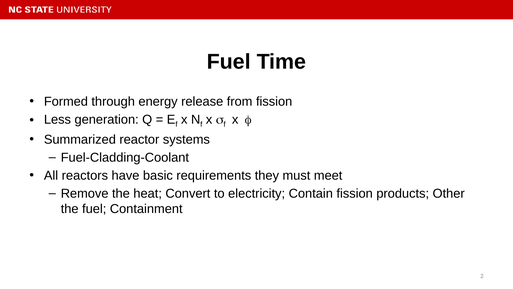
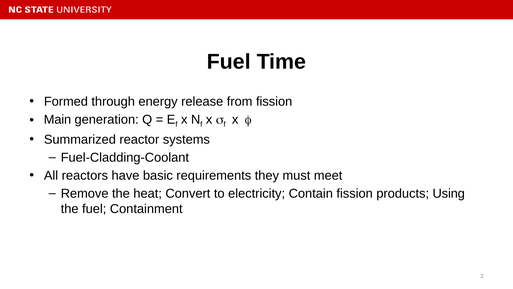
Less: Less -> Main
Other: Other -> Using
